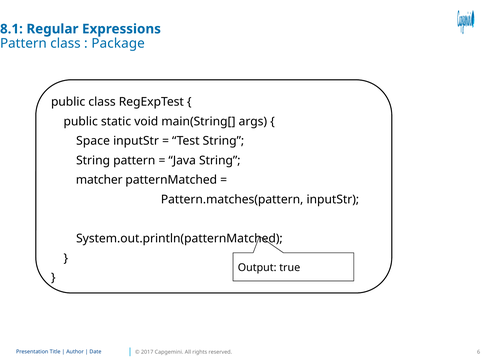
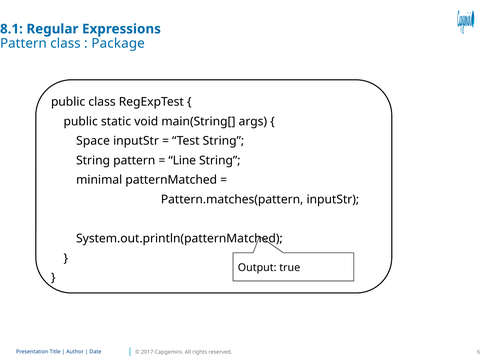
Java: Java -> Line
matcher: matcher -> minimal
